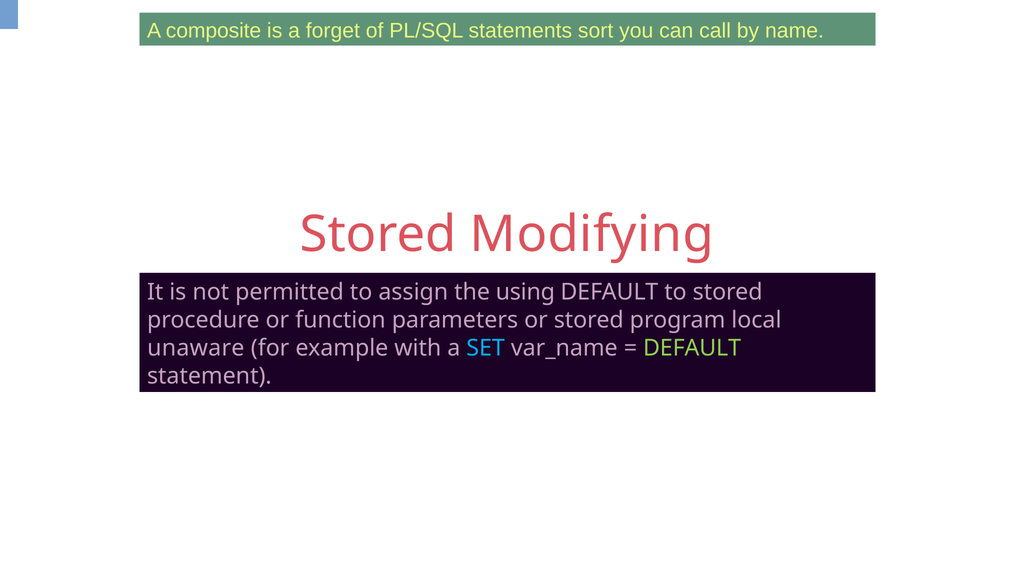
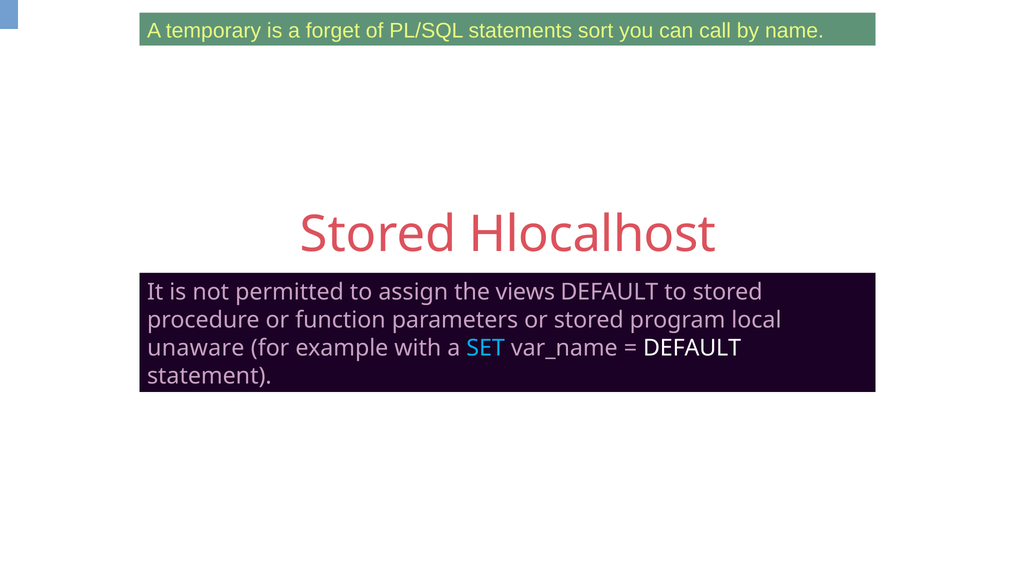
composite: composite -> temporary
Modifying: Modifying -> Hlocalhost
using: using -> views
DEFAULT at (692, 348) colour: light green -> white
